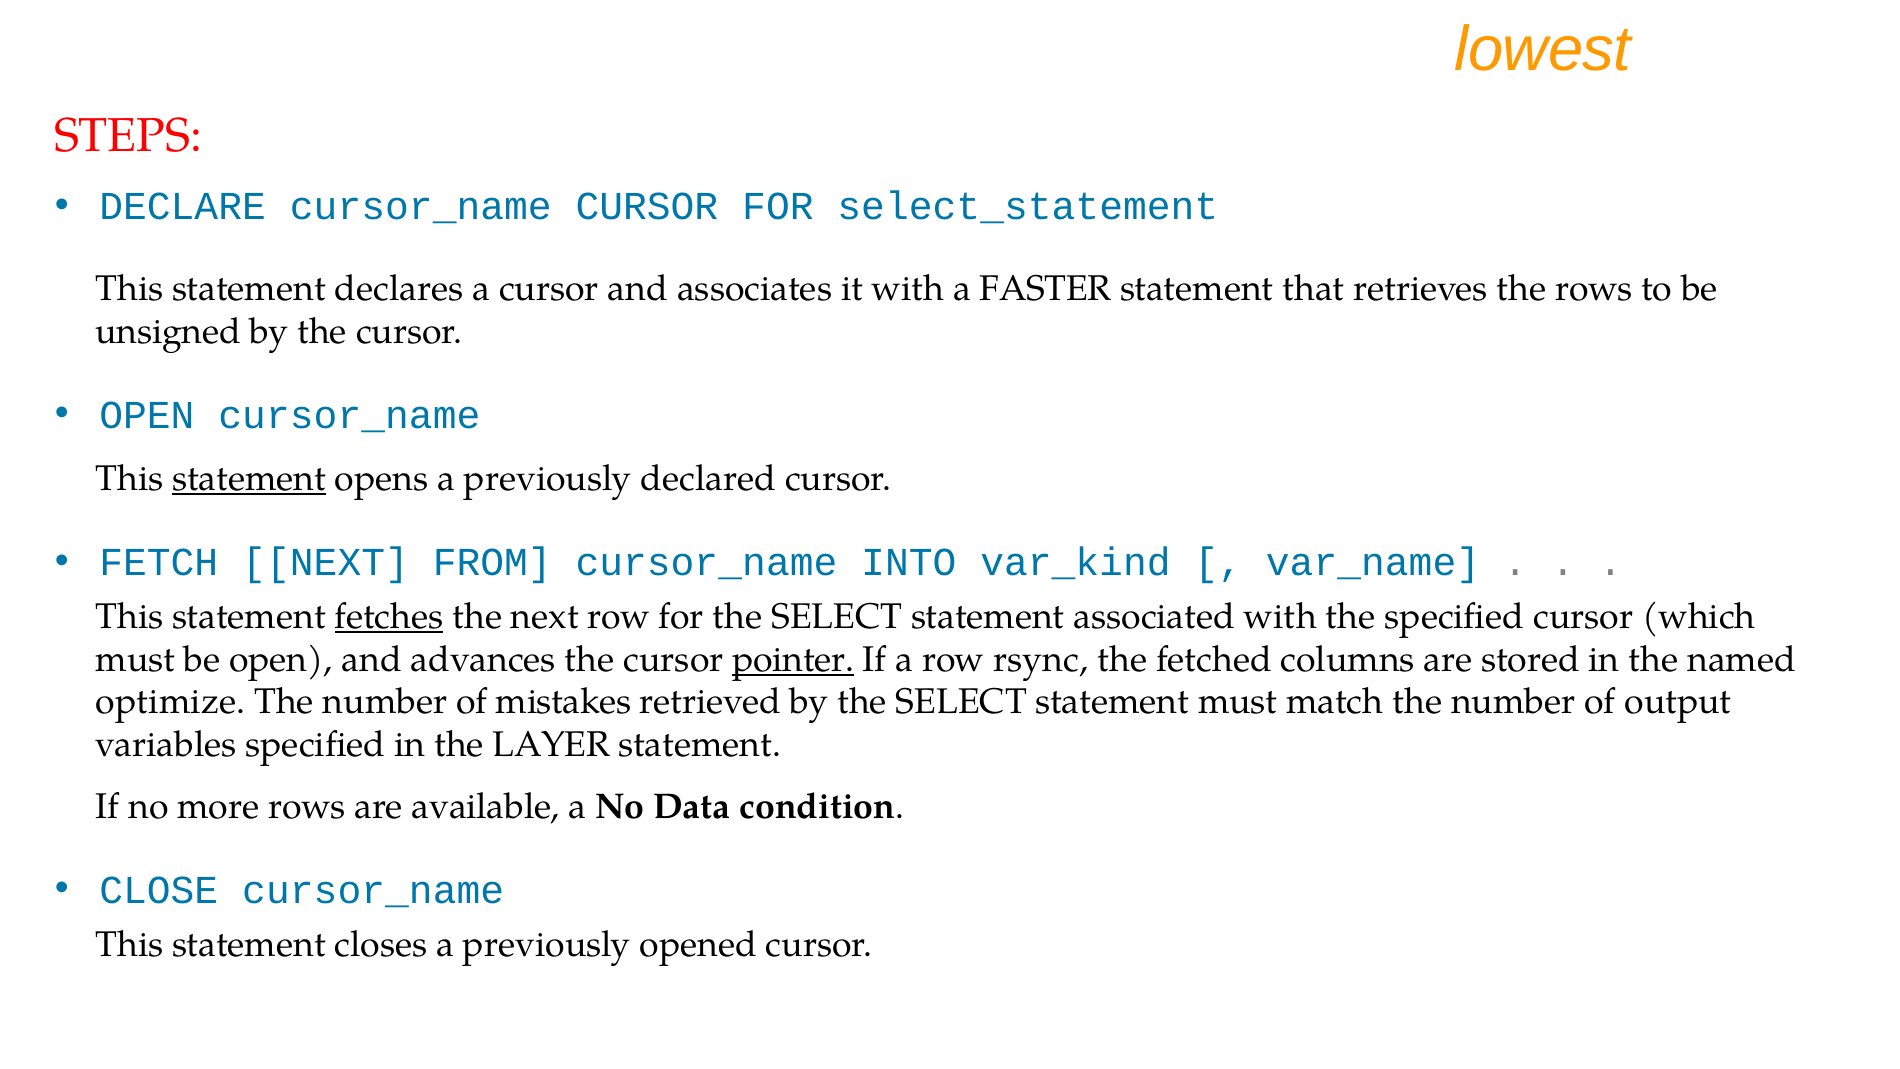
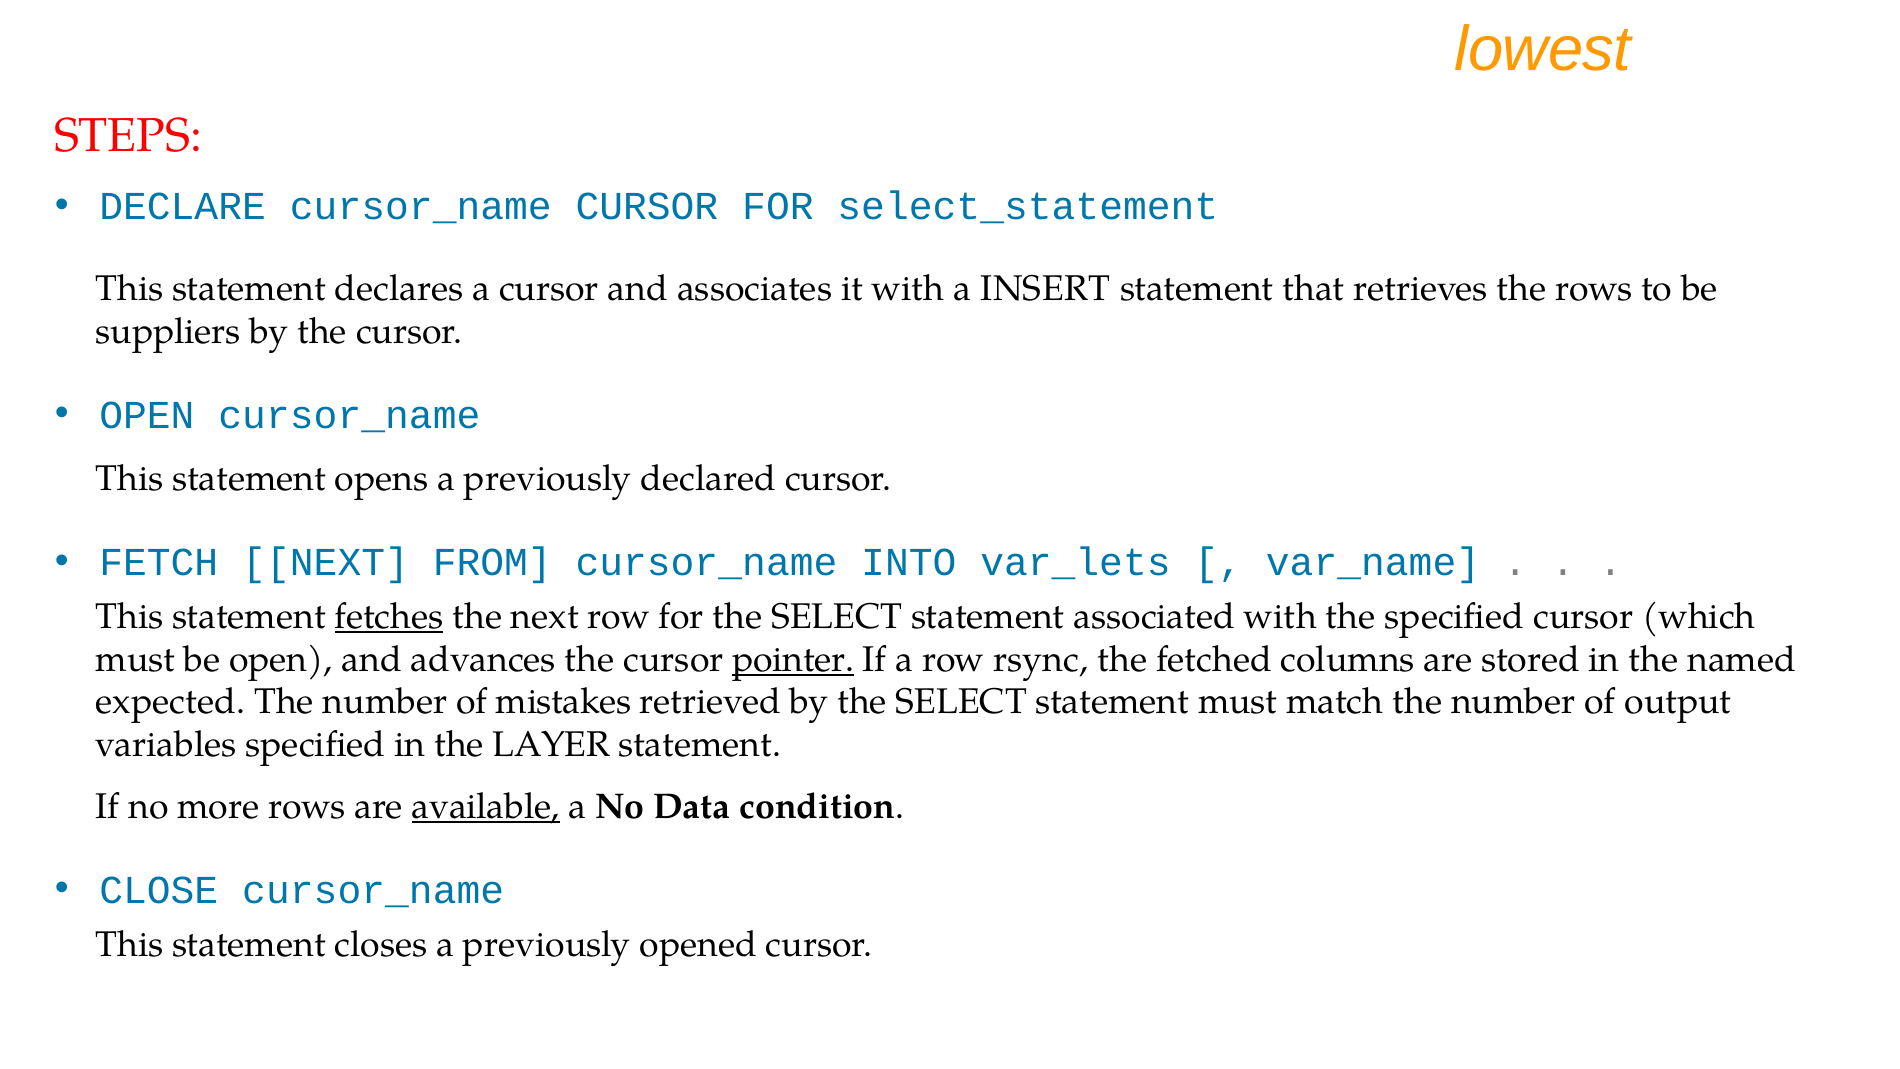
FASTER: FASTER -> INSERT
unsigned: unsigned -> suppliers
statement at (249, 479) underline: present -> none
var_kind: var_kind -> var_lets
optimize: optimize -> expected
available underline: none -> present
